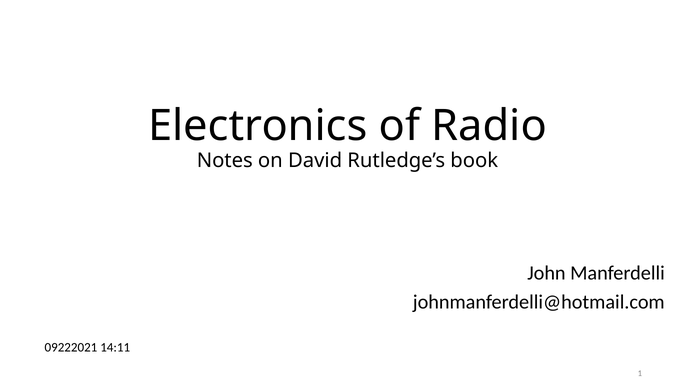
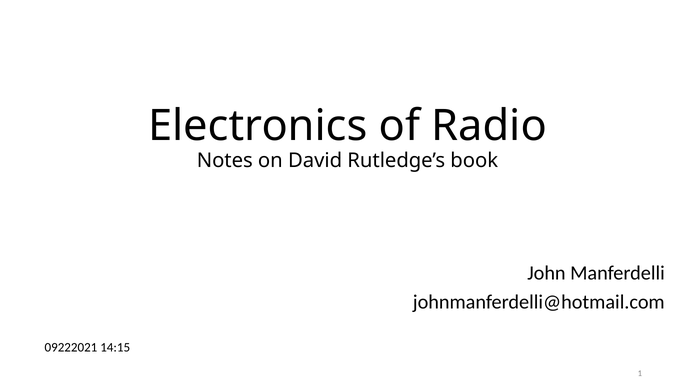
14:11: 14:11 -> 14:15
